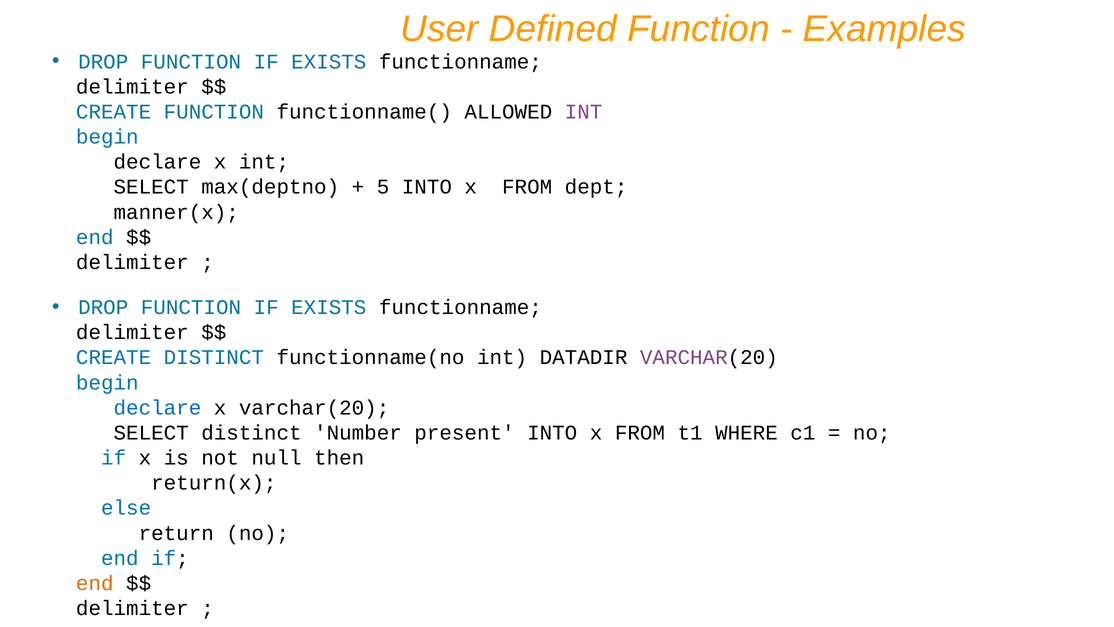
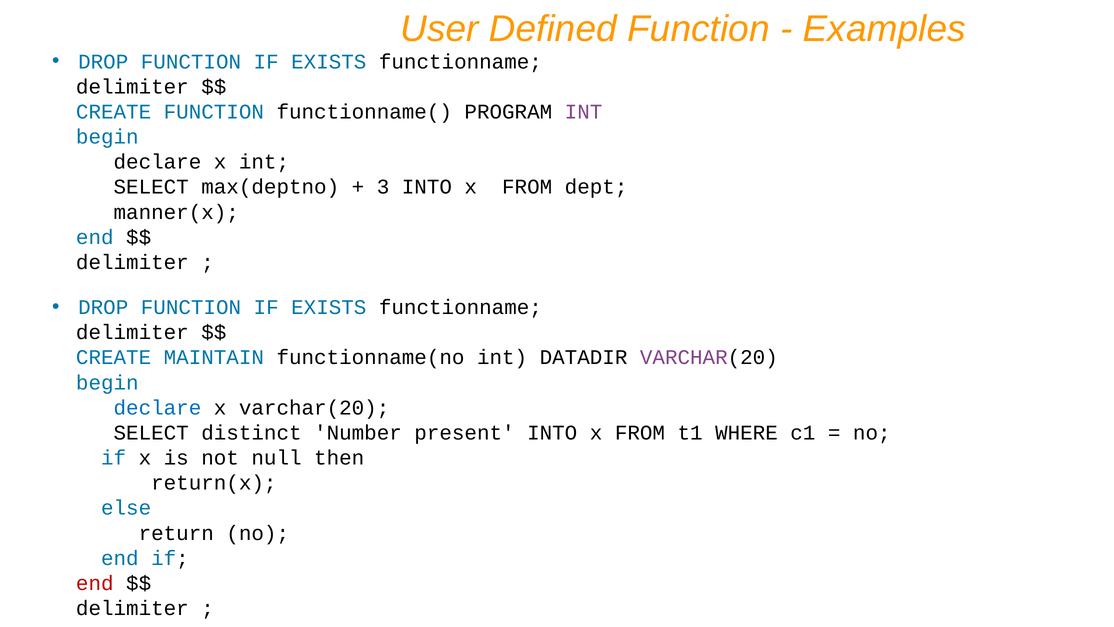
ALLOWED: ALLOWED -> PROGRAM
5: 5 -> 3
CREATE DISTINCT: DISTINCT -> MAINTAIN
end at (95, 583) colour: orange -> red
